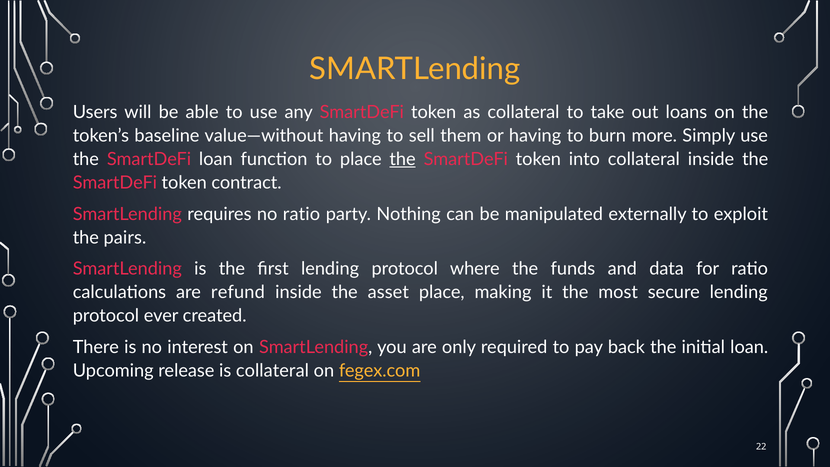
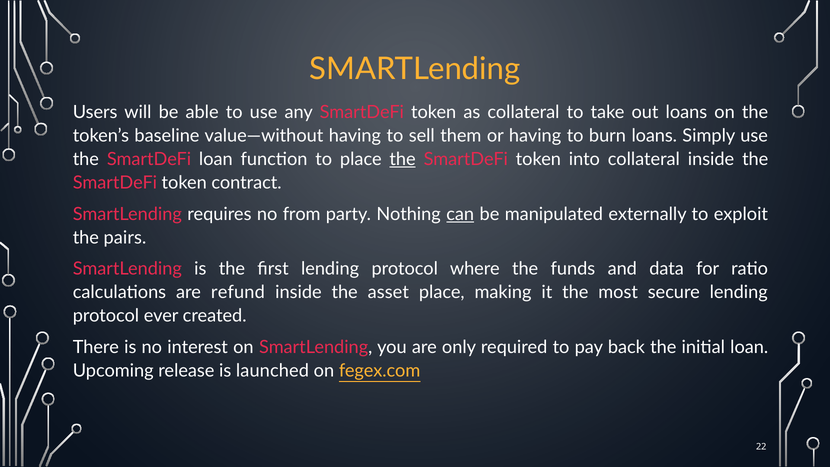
burn more: more -> loans
no ratio: ratio -> from
can underline: none -> present
is collateral: collateral -> launched
